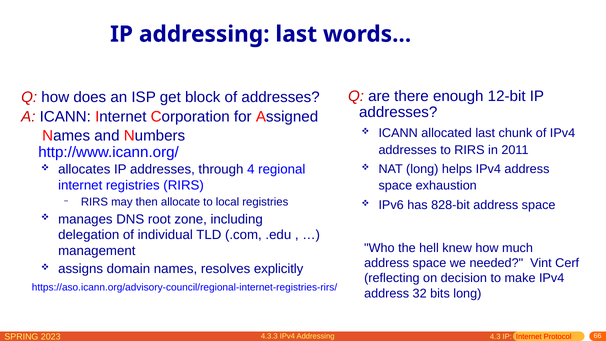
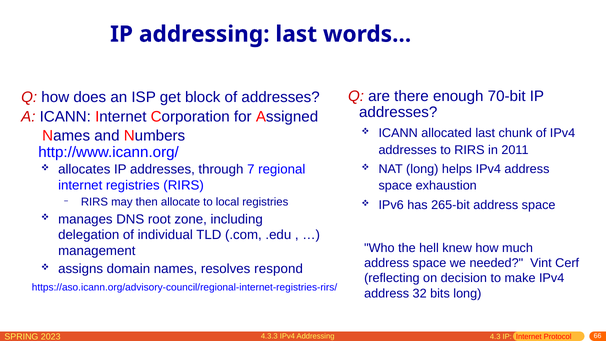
12-bit: 12-bit -> 70-bit
4: 4 -> 7
828-bit: 828-bit -> 265-bit
explicitly: explicitly -> respond
